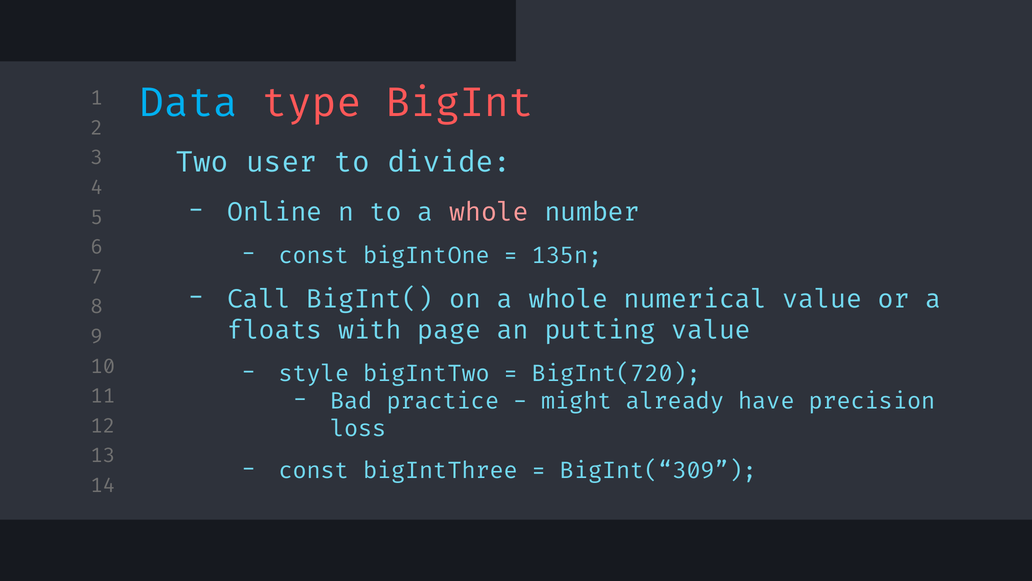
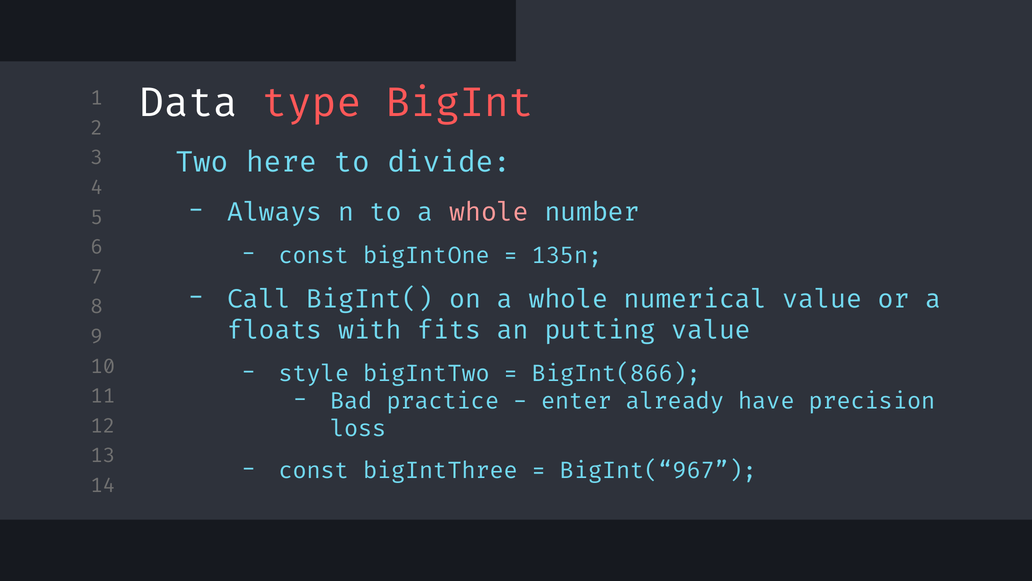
Data colour: light blue -> white
user: user -> here
Online: Online -> Always
page: page -> fits
BigInt(720: BigInt(720 -> BigInt(866
might: might -> enter
BigInt(“309: BigInt(“309 -> BigInt(“967
